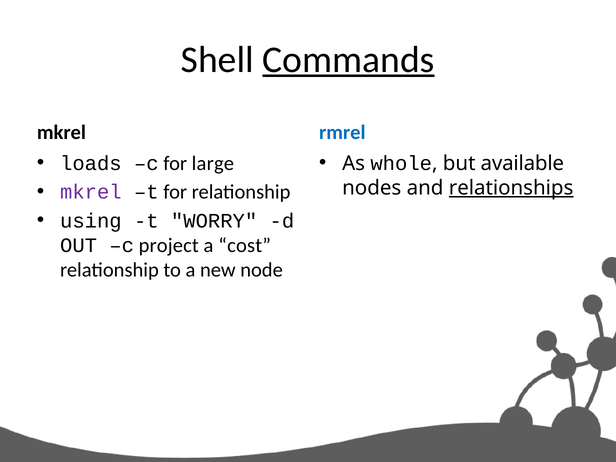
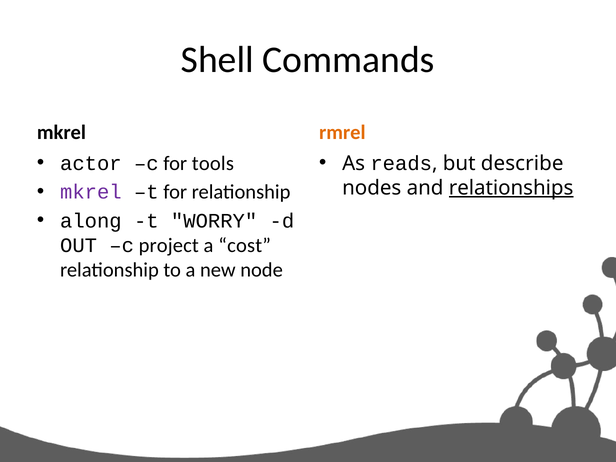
Commands underline: present -> none
rmrel colour: blue -> orange
loads: loads -> actor
large: large -> tools
whole: whole -> reads
available: available -> describe
using: using -> along
